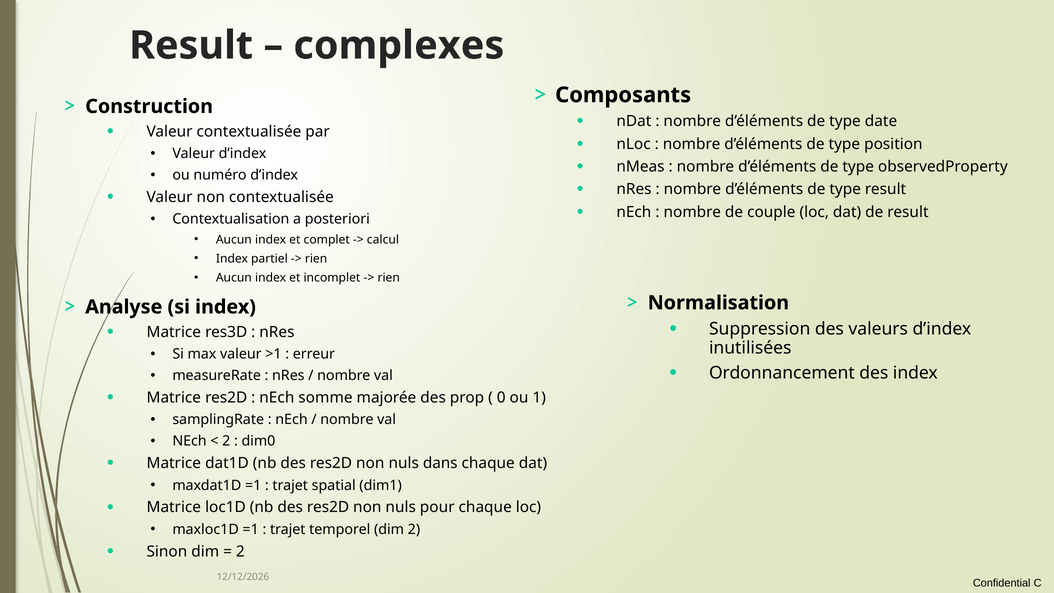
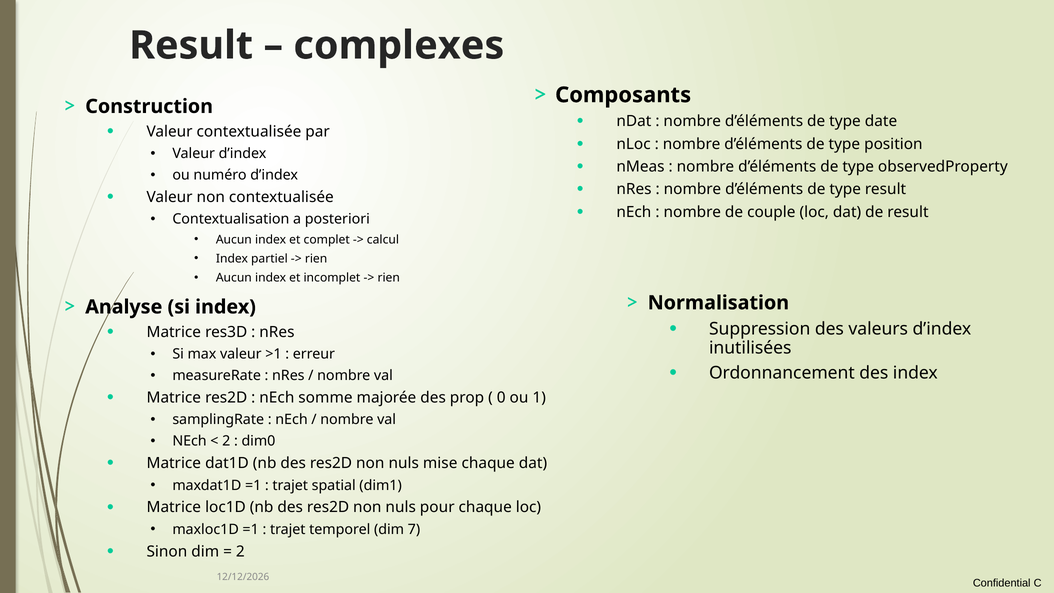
dans: dans -> mise
dim 2: 2 -> 7
